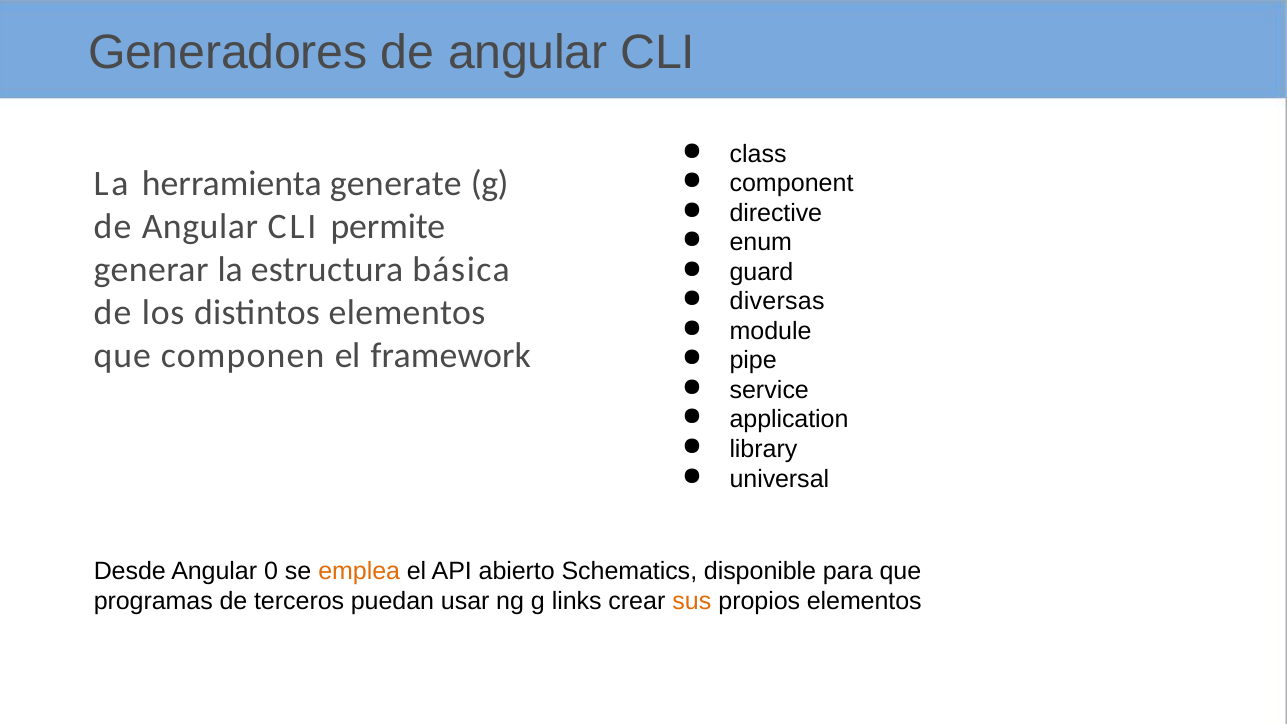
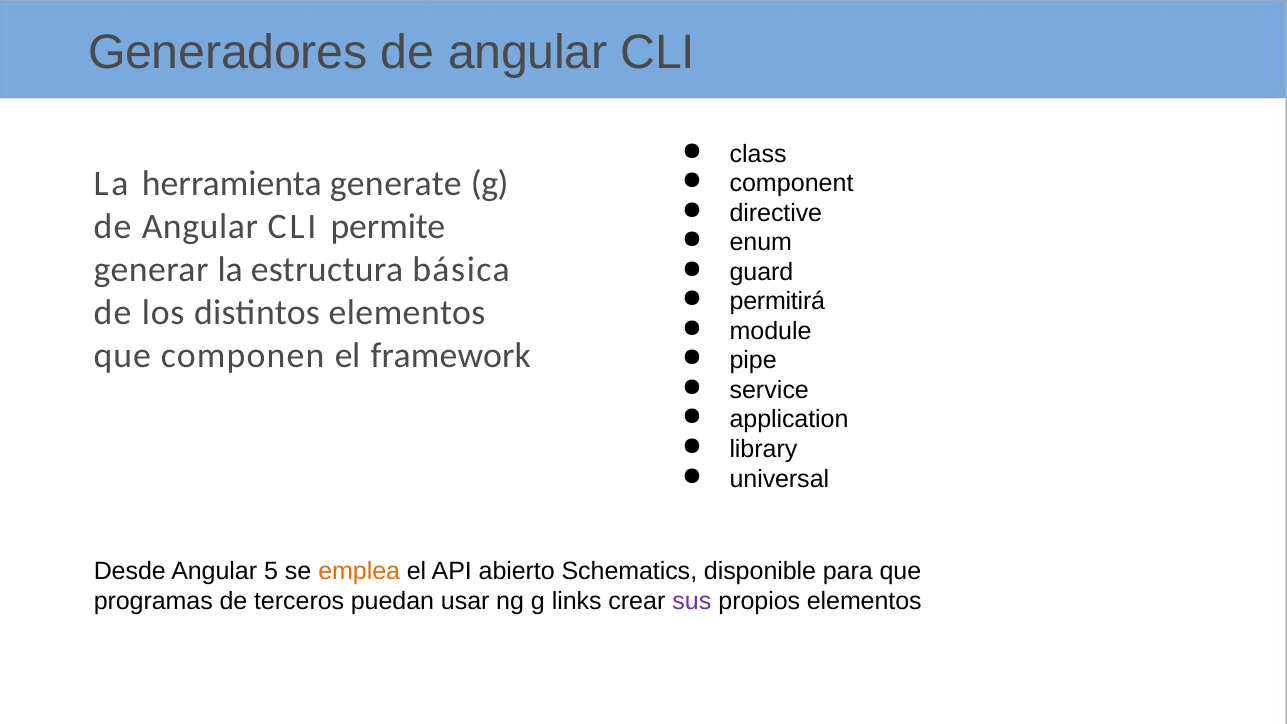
diversas: diversas -> permitirá
0: 0 -> 5
sus colour: orange -> purple
